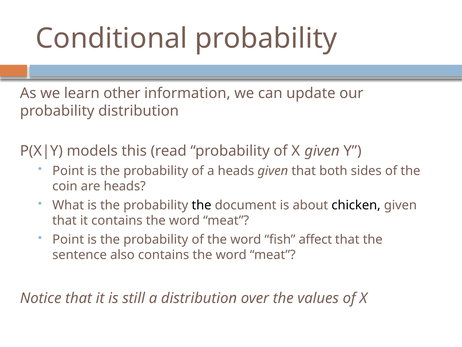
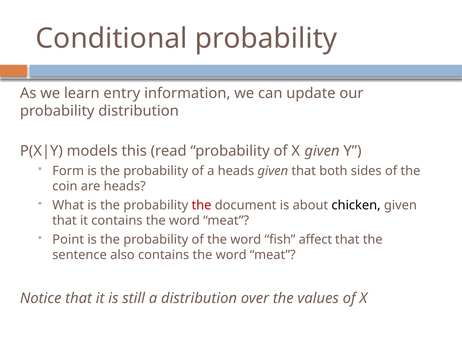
other: other -> entry
Point at (68, 171): Point -> Form
the at (202, 205) colour: black -> red
